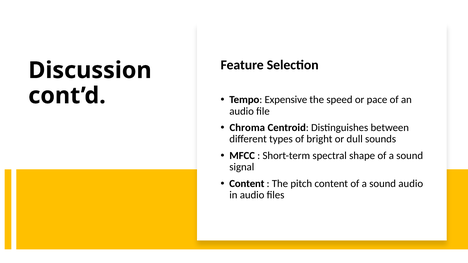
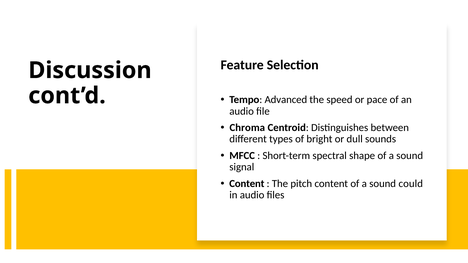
Expensive: Expensive -> Advanced
sound audio: audio -> could
